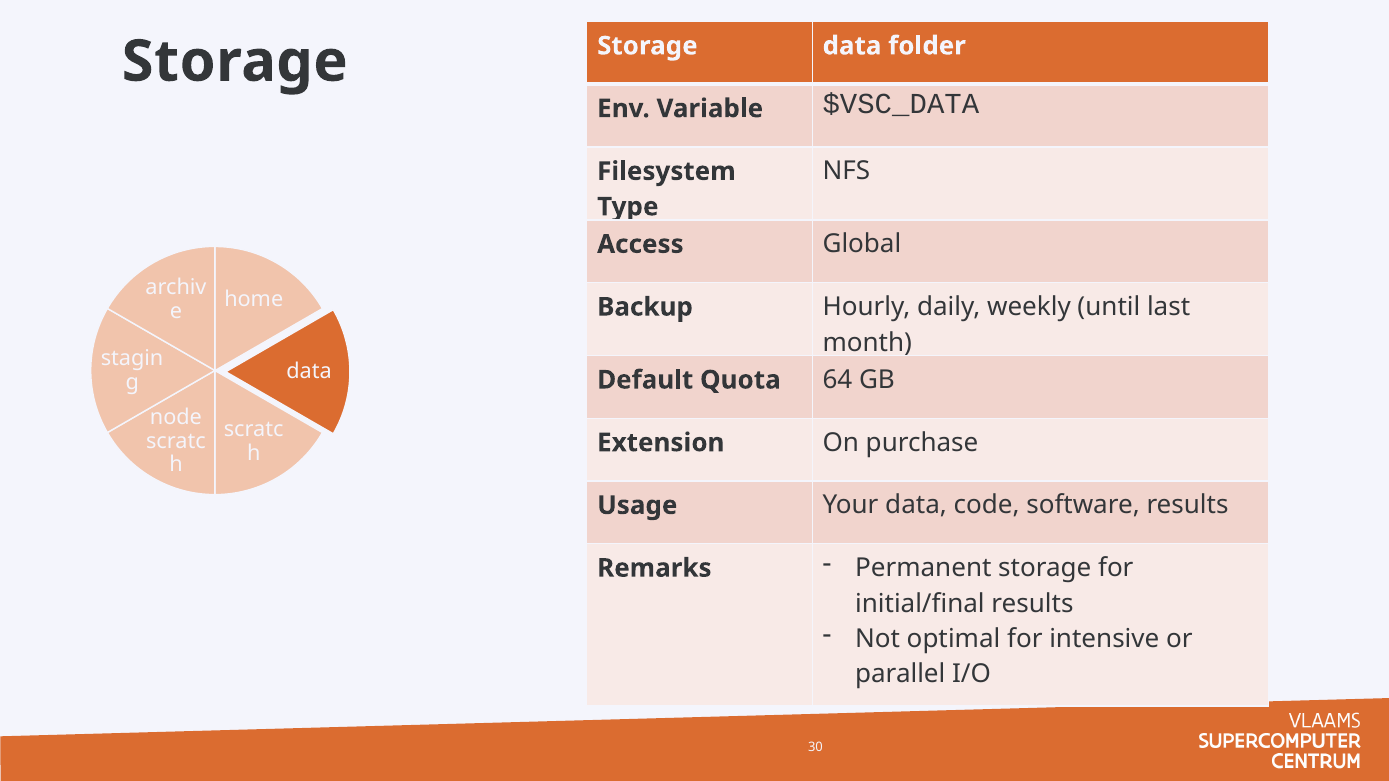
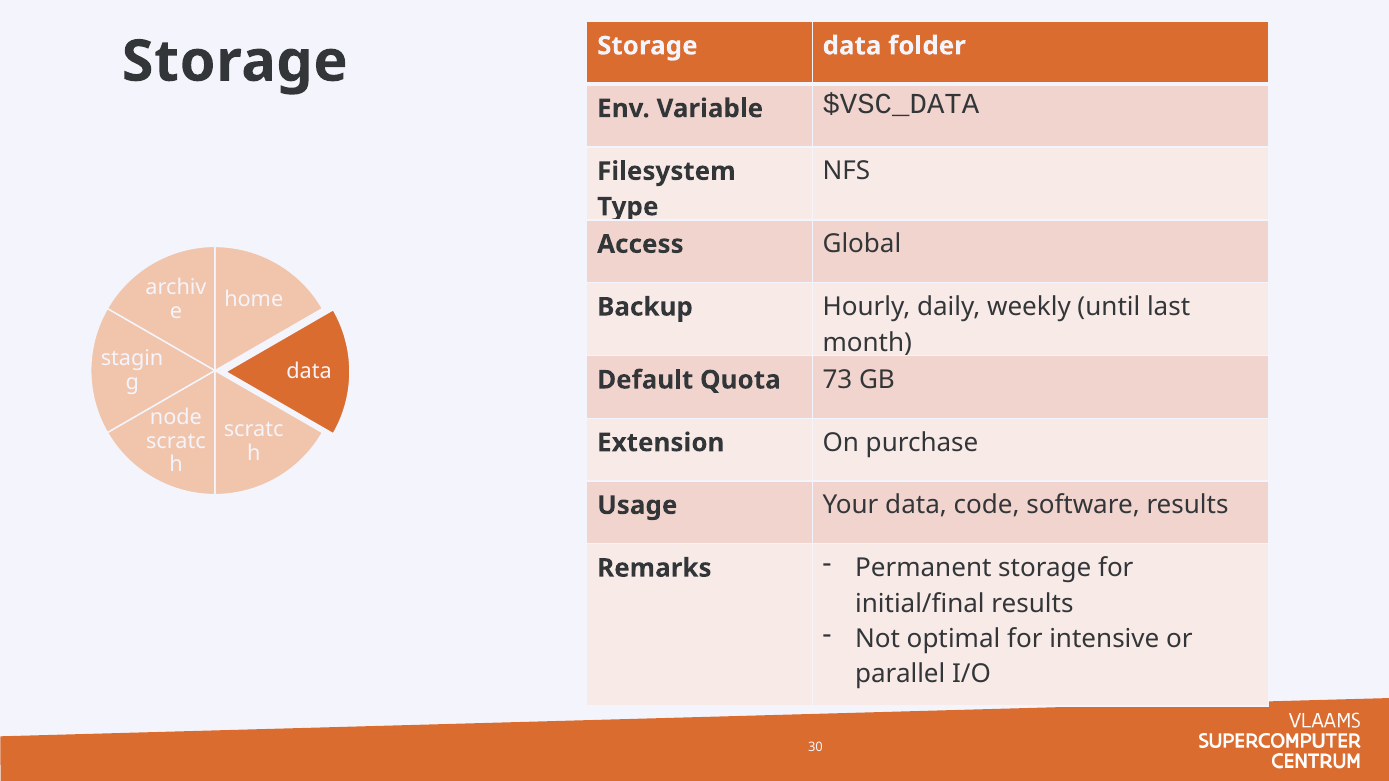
64: 64 -> 73
